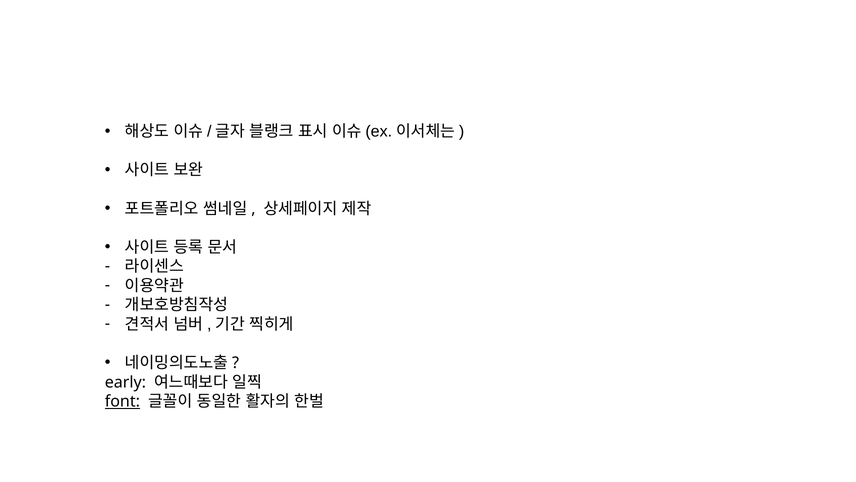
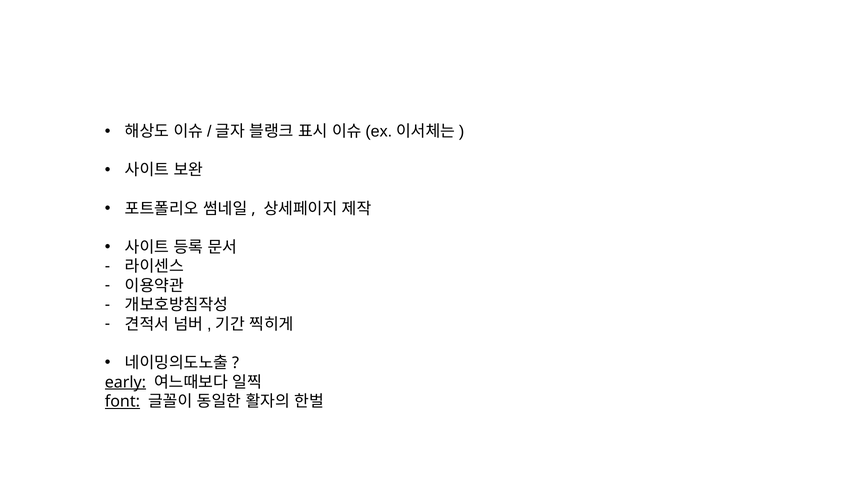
early underline: none -> present
